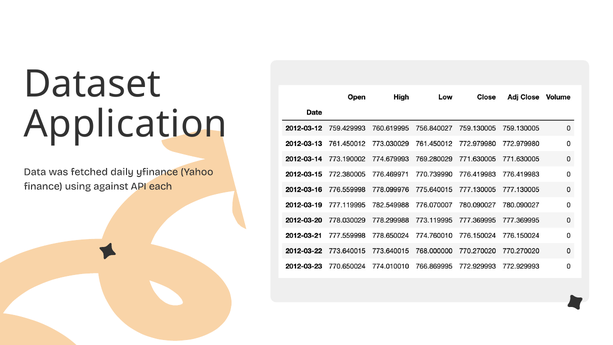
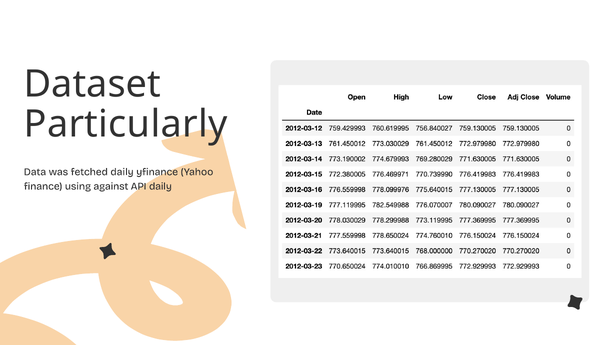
Application: Application -> Particularly
API each: each -> daily
